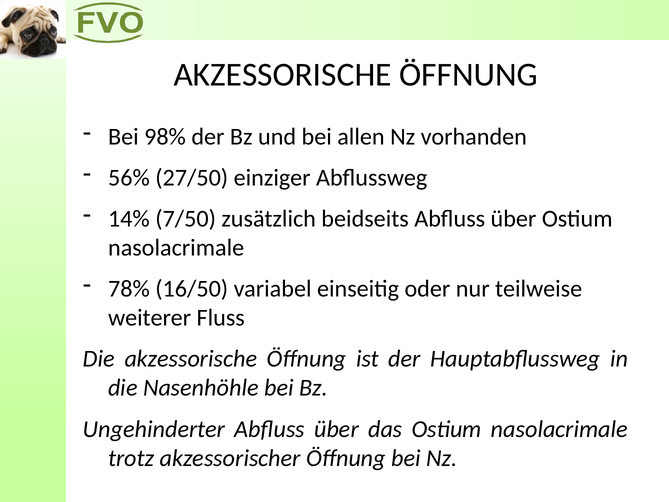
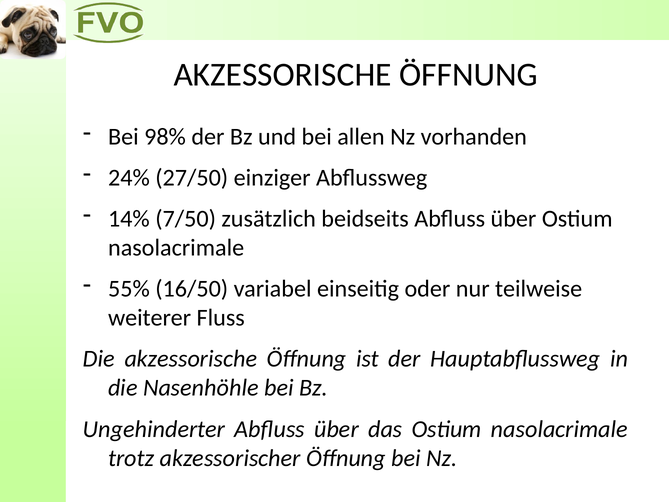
56%: 56% -> 24%
78%: 78% -> 55%
